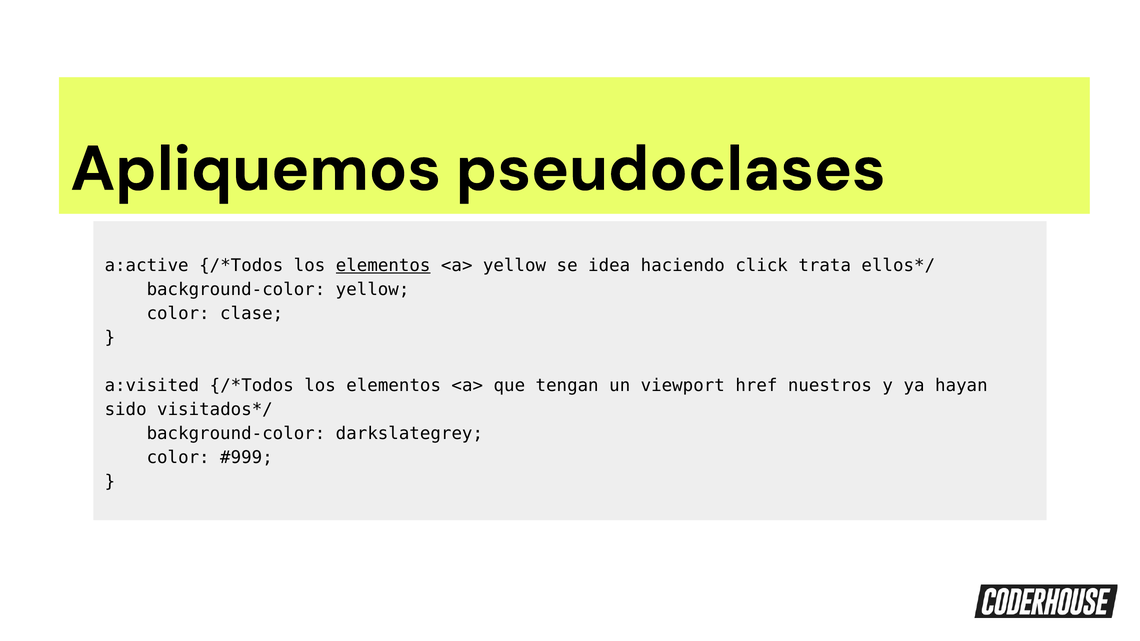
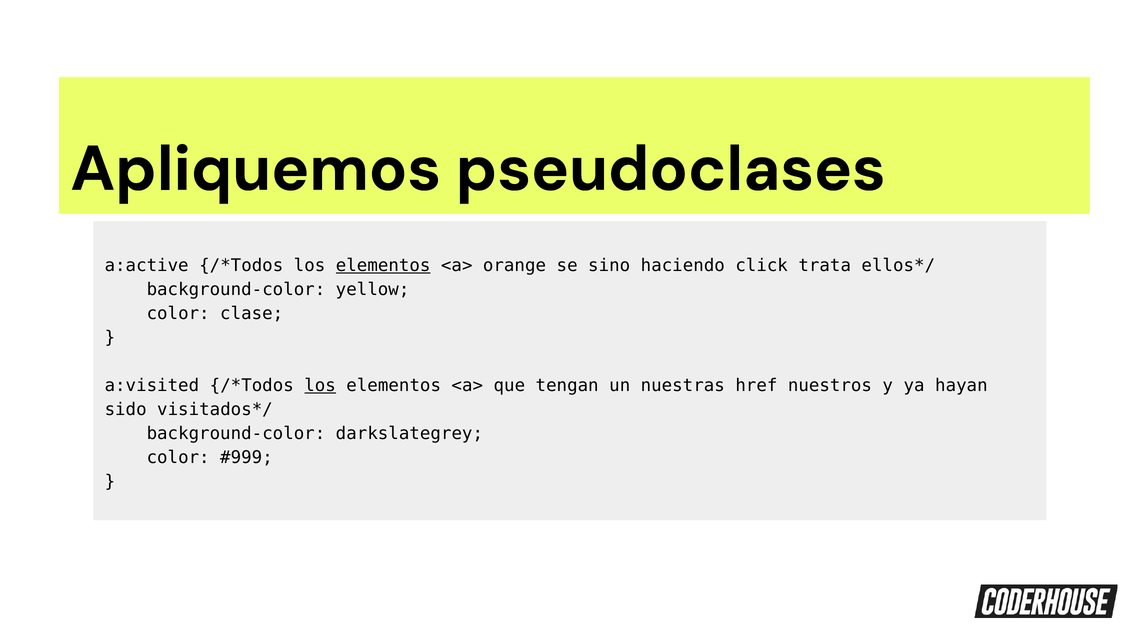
<a> yellow: yellow -> orange
idea: idea -> sino
los at (320, 386) underline: none -> present
viewport: viewport -> nuestras
